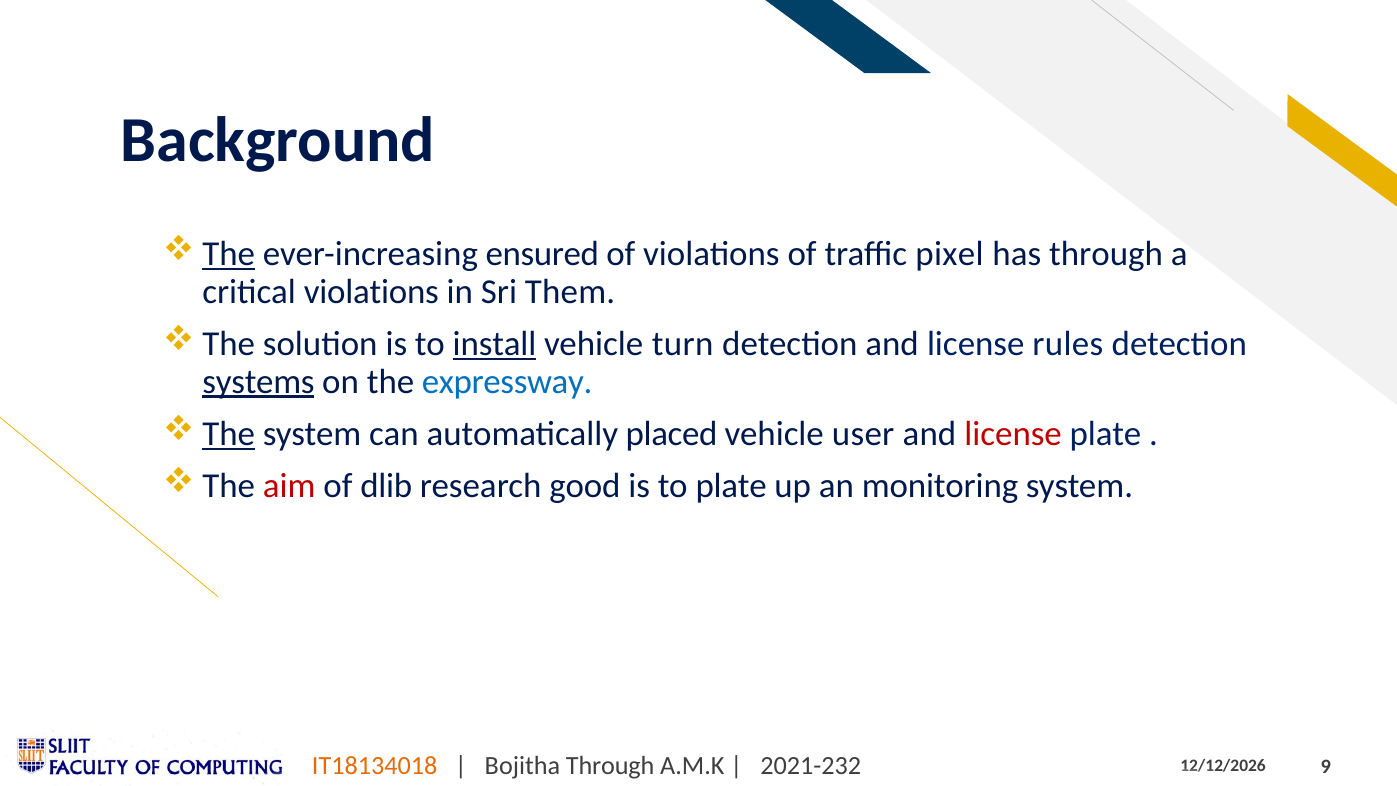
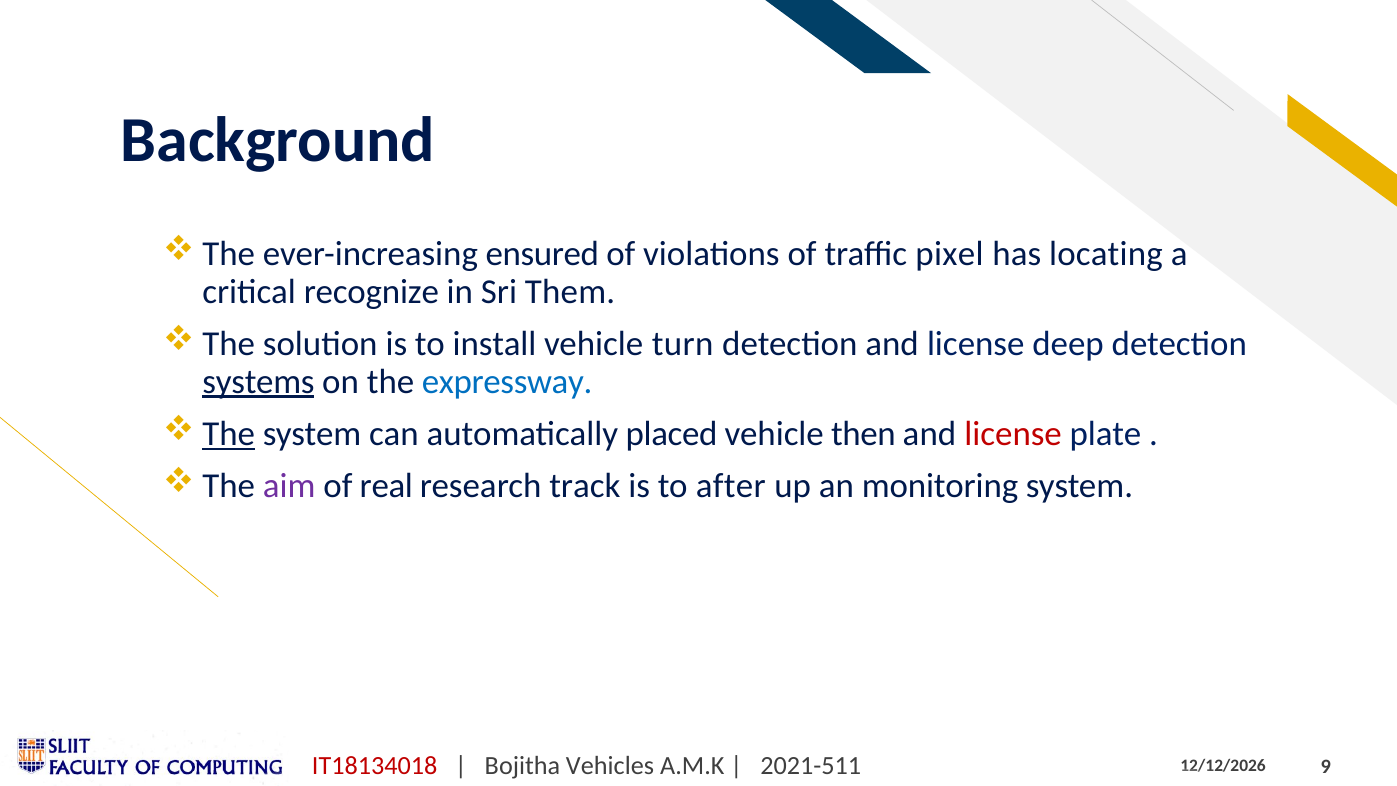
The at (229, 254) underline: present -> none
has through: through -> locating
critical violations: violations -> recognize
install underline: present -> none
rules: rules -> deep
user: user -> then
aim colour: red -> purple
dlib: dlib -> real
good: good -> track
to plate: plate -> after
IT18134018 colour: orange -> red
Bojitha Through: Through -> Vehicles
2021-232: 2021-232 -> 2021-511
